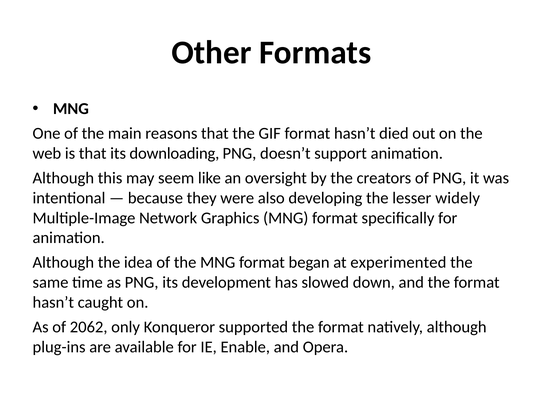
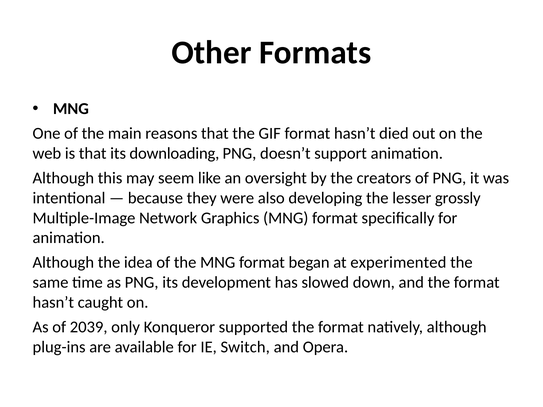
widely: widely -> grossly
2062: 2062 -> 2039
Enable: Enable -> Switch
